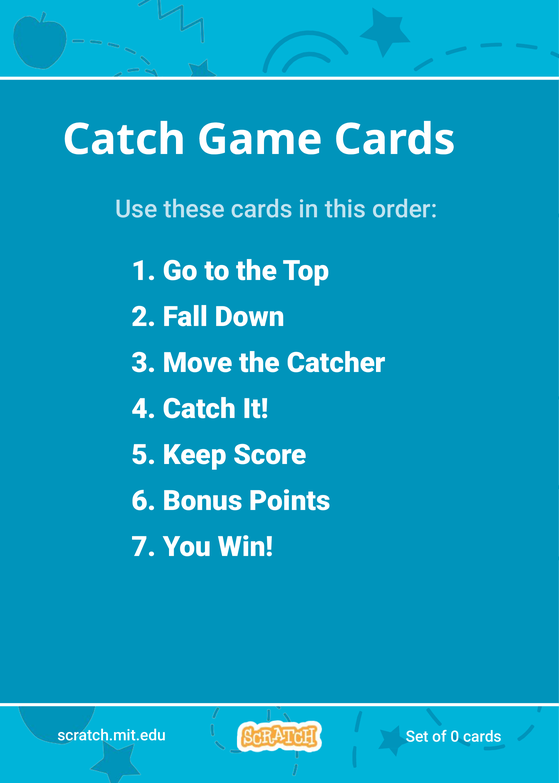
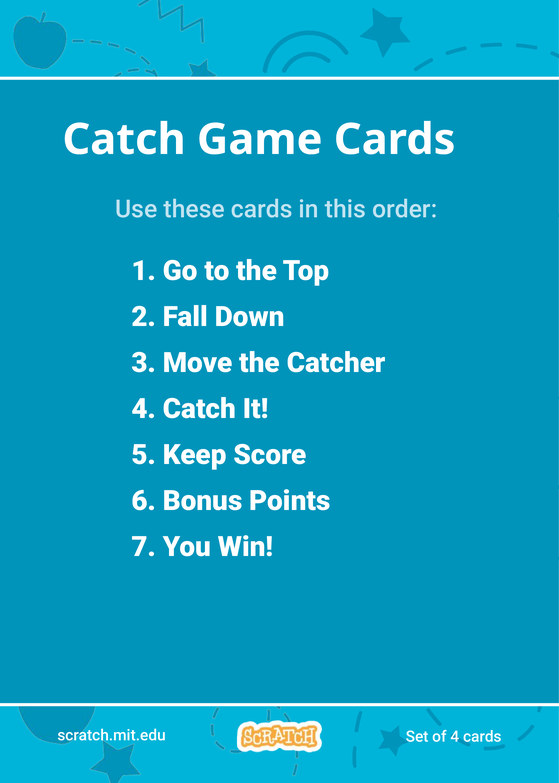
0: 0 -> 4
